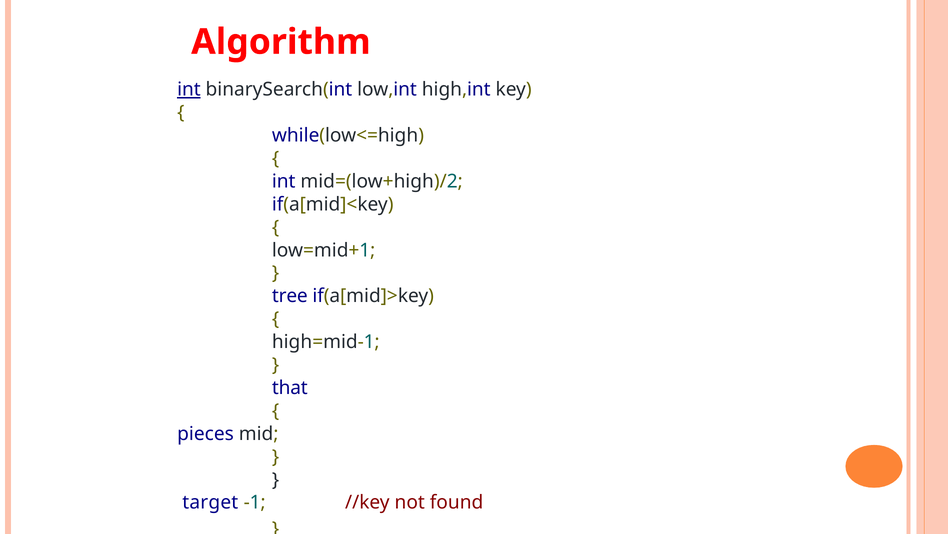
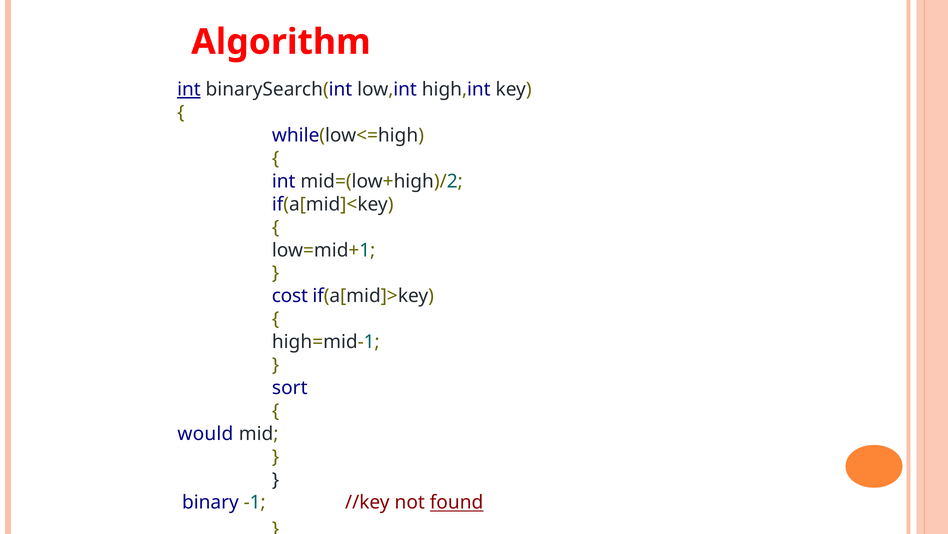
tree: tree -> cost
that: that -> sort
pieces: pieces -> would
target: target -> binary
found underline: none -> present
